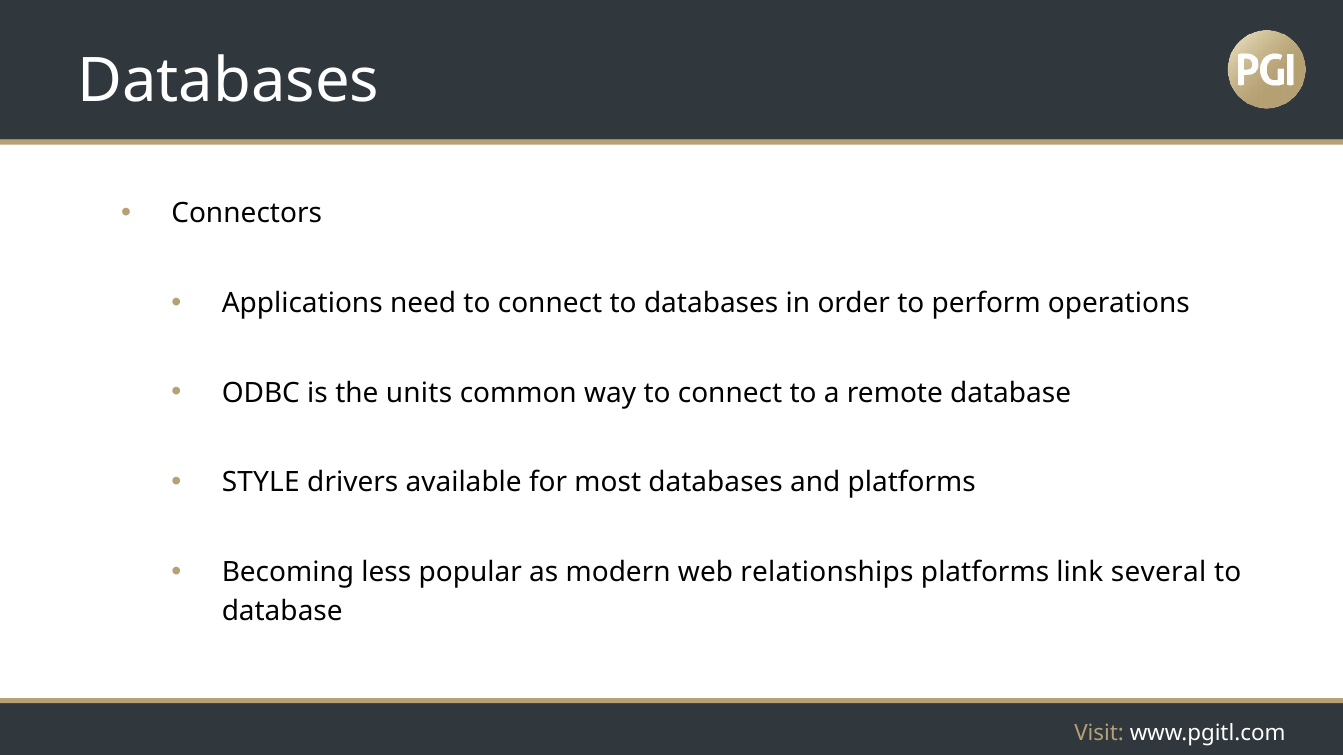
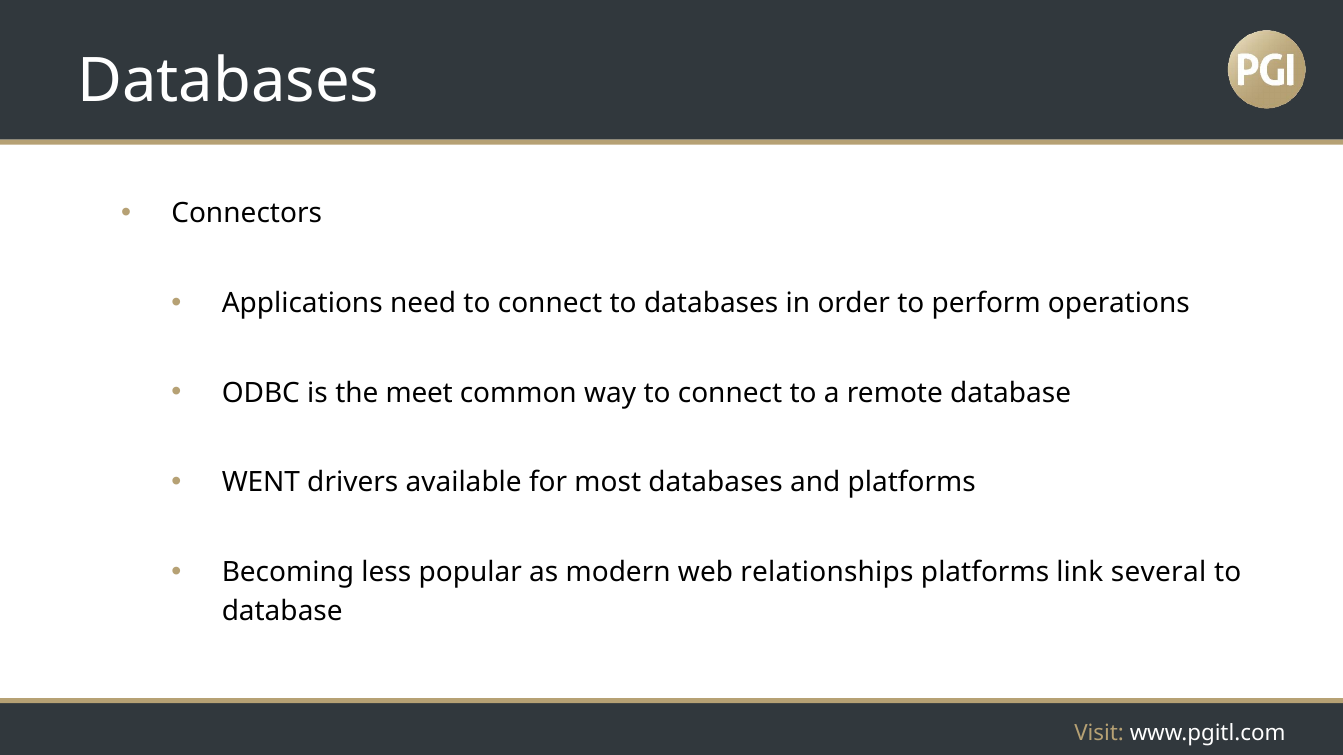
units: units -> meet
STYLE: STYLE -> WENT
